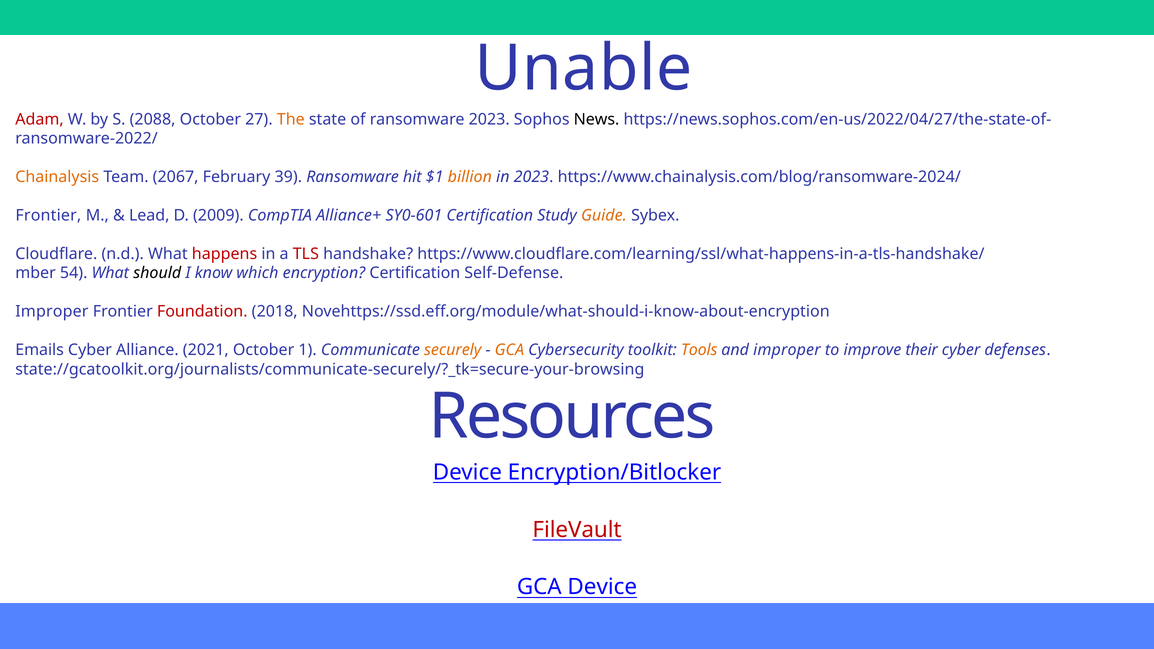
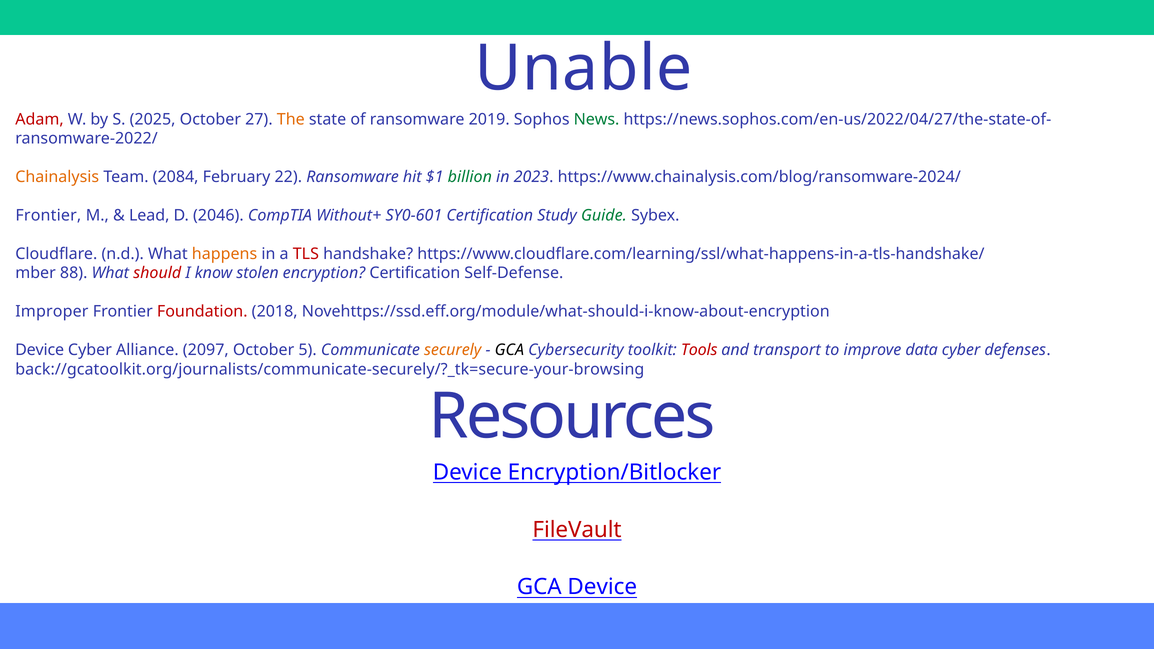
2088: 2088 -> 2025
ransomware 2023: 2023 -> 2019
News colour: black -> green
2067: 2067 -> 2084
39: 39 -> 22
billion colour: orange -> green
2009: 2009 -> 2046
Alliance+: Alliance+ -> Without+
Guide colour: orange -> green
happens colour: red -> orange
54: 54 -> 88
should colour: black -> red
which: which -> stolen
Emails at (40, 350): Emails -> Device
2021: 2021 -> 2097
1: 1 -> 5
GCA at (509, 350) colour: orange -> black
Tools colour: orange -> red
and improper: improper -> transport
their: their -> data
state://gcatoolkit.org/journalists/communicate-securely/?_tk=secure-your-browsing: state://gcatoolkit.org/journalists/communicate-securely/?_tk=secure-your-browsing -> back://gcatoolkit.org/journalists/communicate-securely/?_tk=secure-your-browsing
